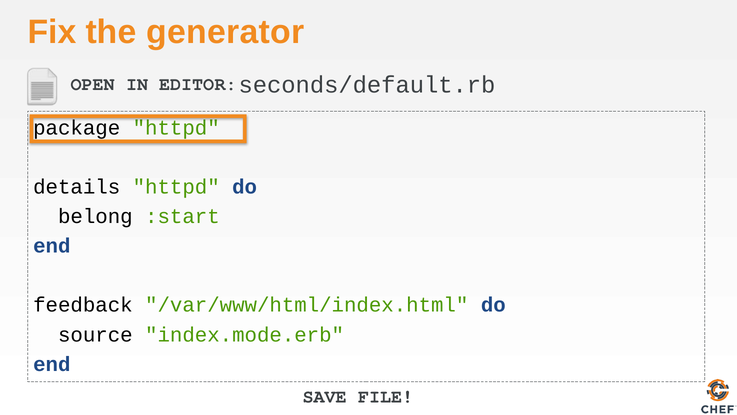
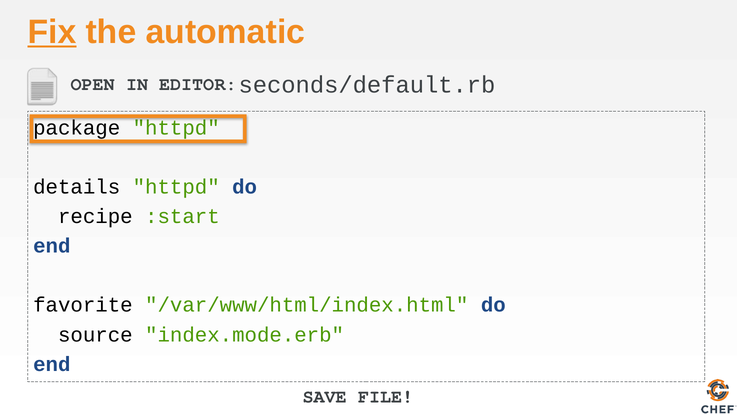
Fix underline: none -> present
generator: generator -> automatic
belong: belong -> recipe
feedback: feedback -> favorite
